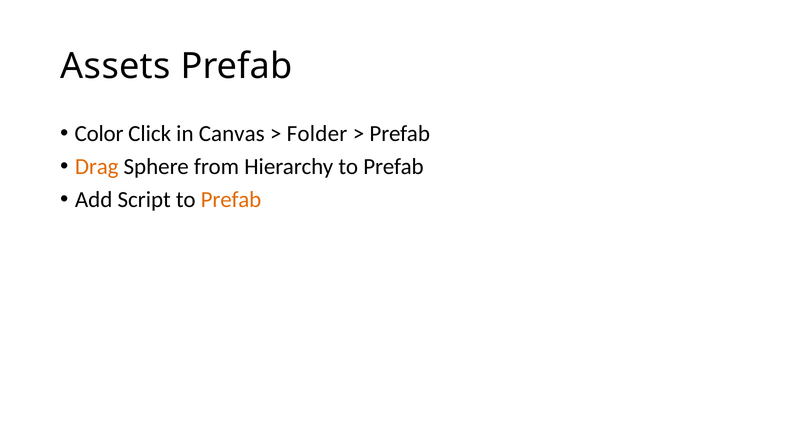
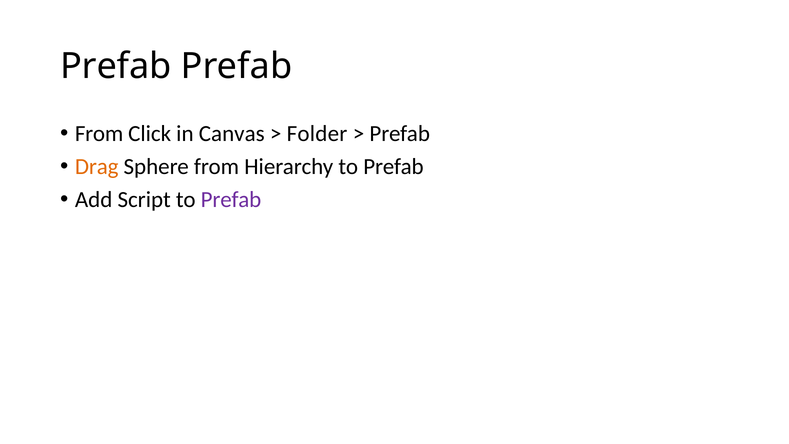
Assets at (116, 66): Assets -> Prefab
Color at (99, 133): Color -> From
Prefab at (231, 200) colour: orange -> purple
